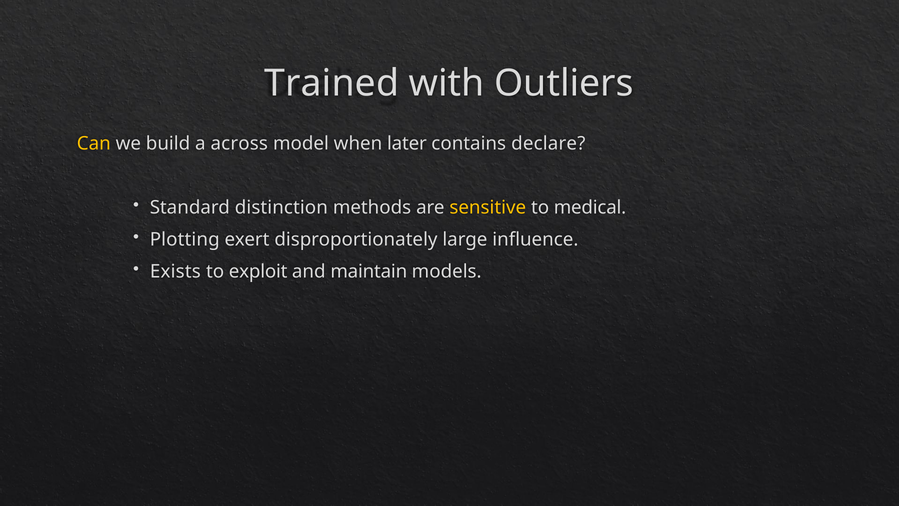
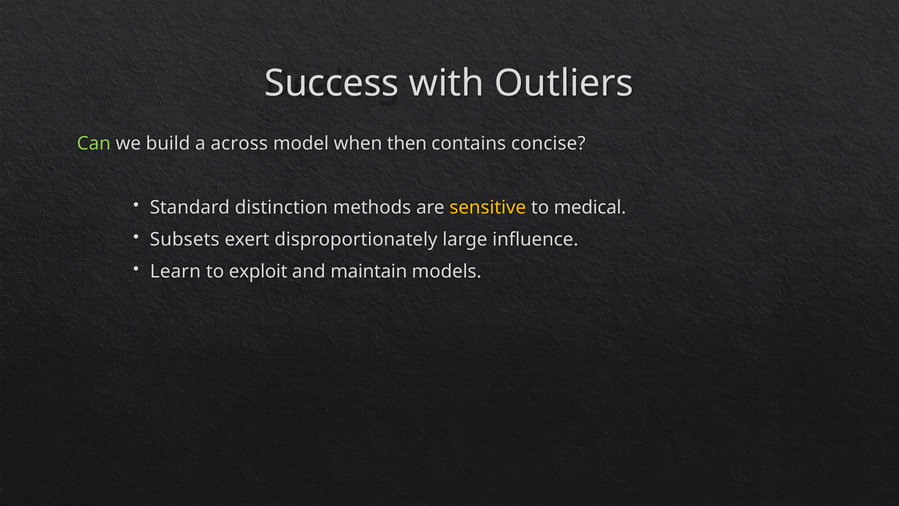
Trained: Trained -> Success
Can colour: yellow -> light green
later: later -> then
declare: declare -> concise
Plotting: Plotting -> Subsets
Exists: Exists -> Learn
